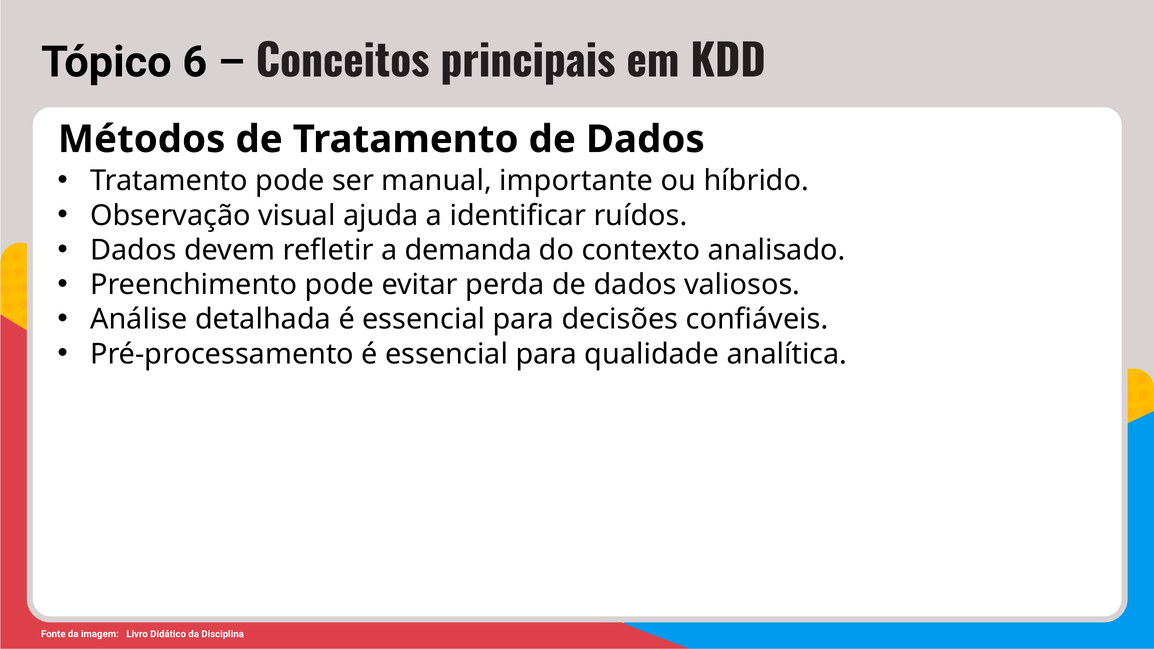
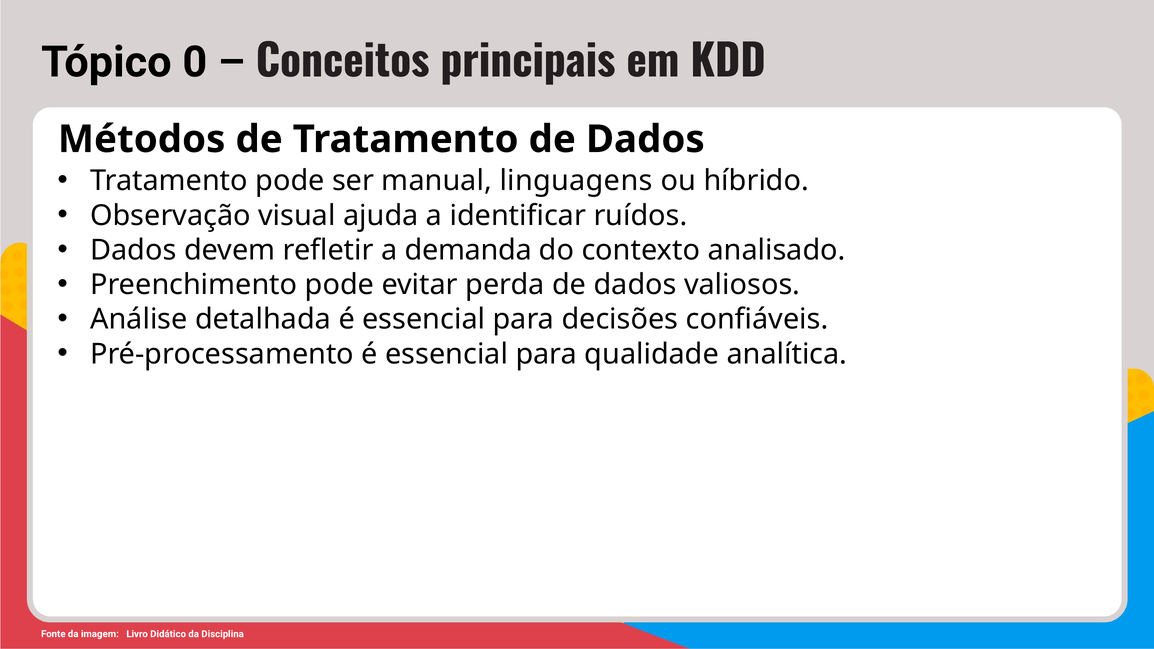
6: 6 -> 0
importante: importante -> linguagens
